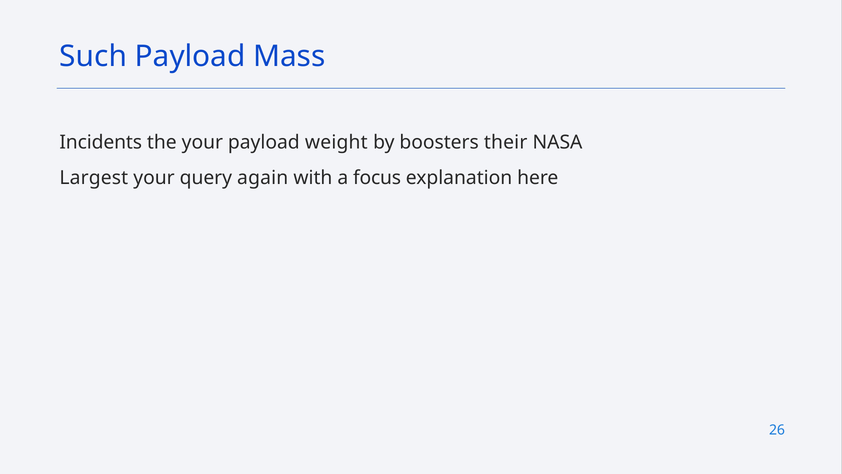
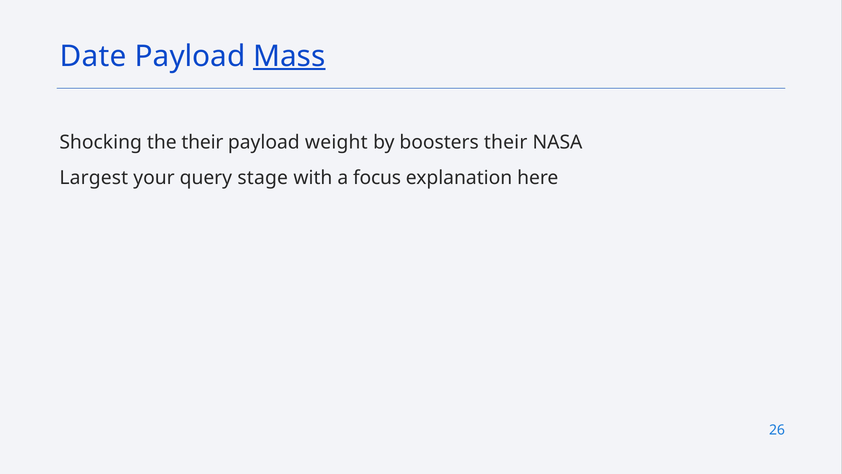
Such: Such -> Date
Mass underline: none -> present
Incidents: Incidents -> Shocking
the your: your -> their
again: again -> stage
